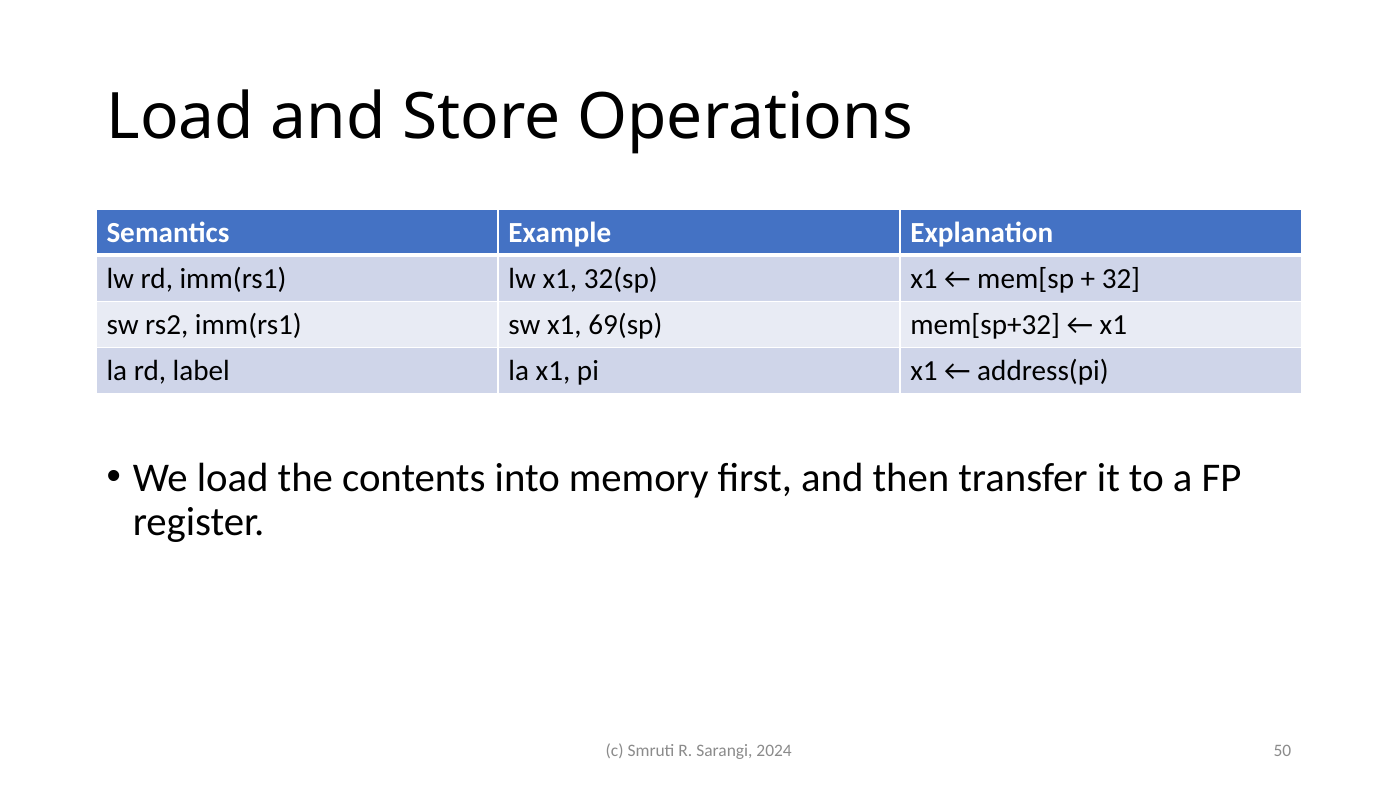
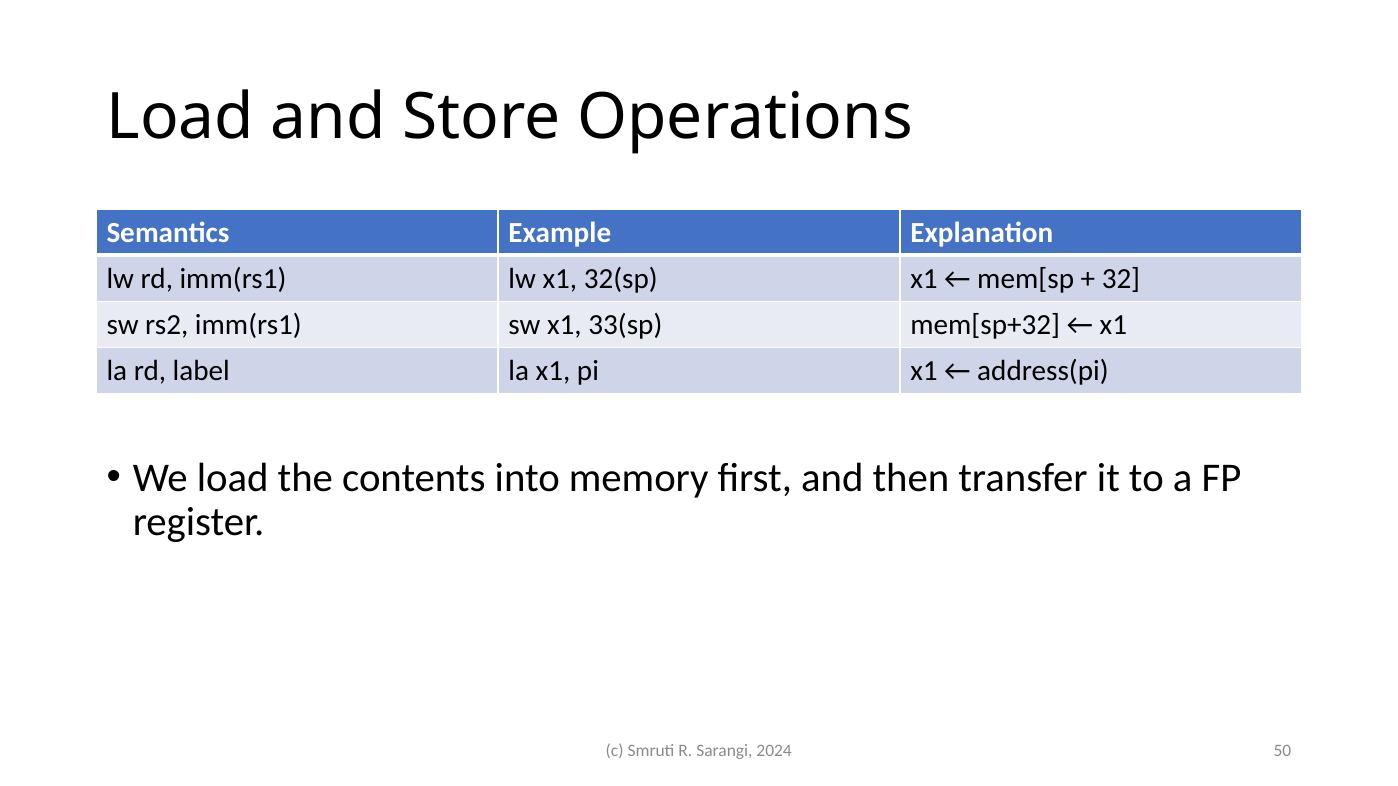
69(sp: 69(sp -> 33(sp
